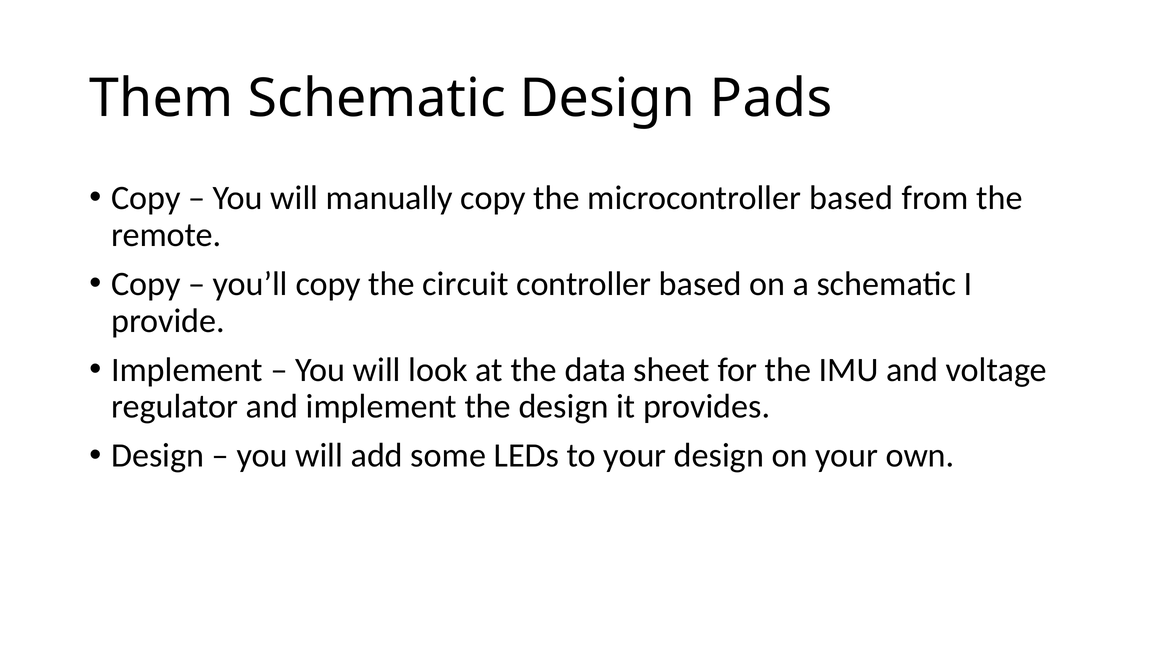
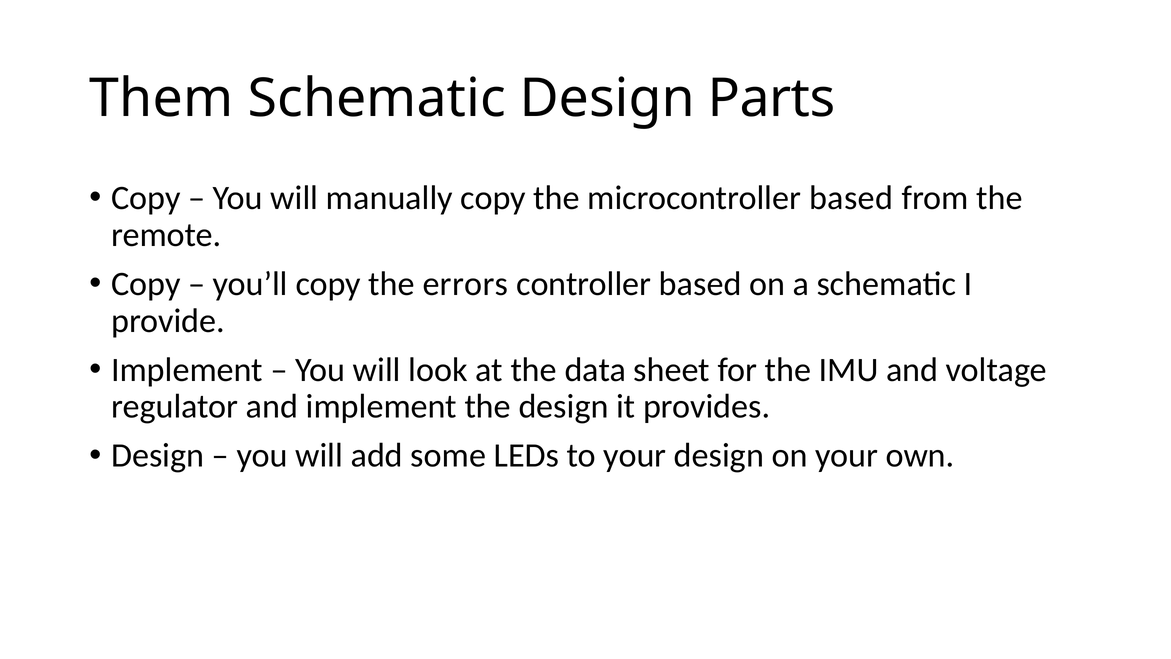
Pads: Pads -> Parts
circuit: circuit -> errors
